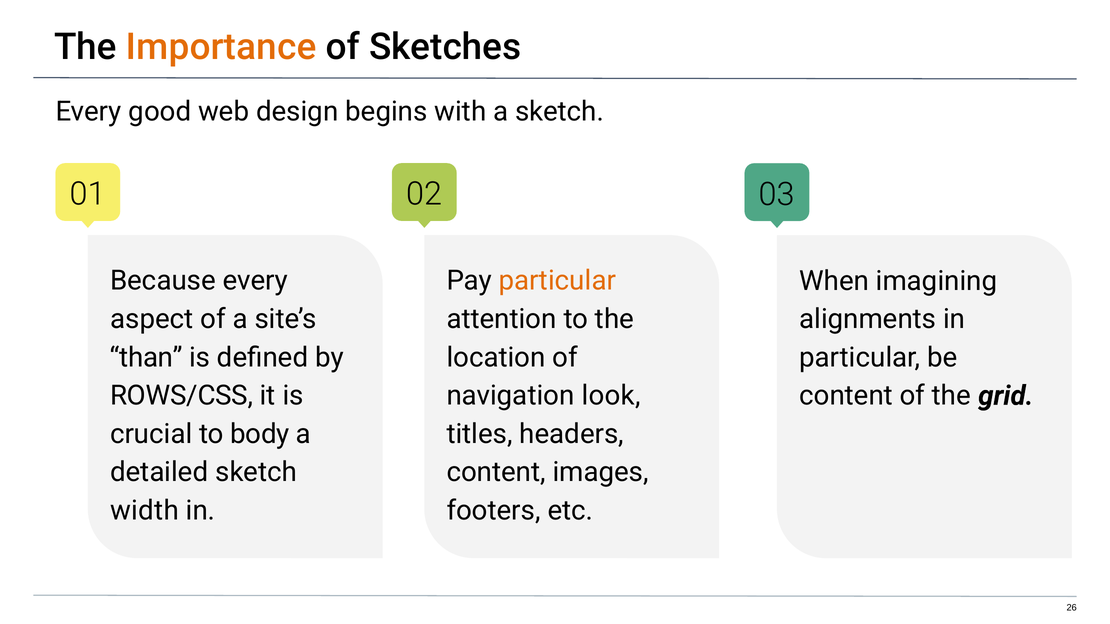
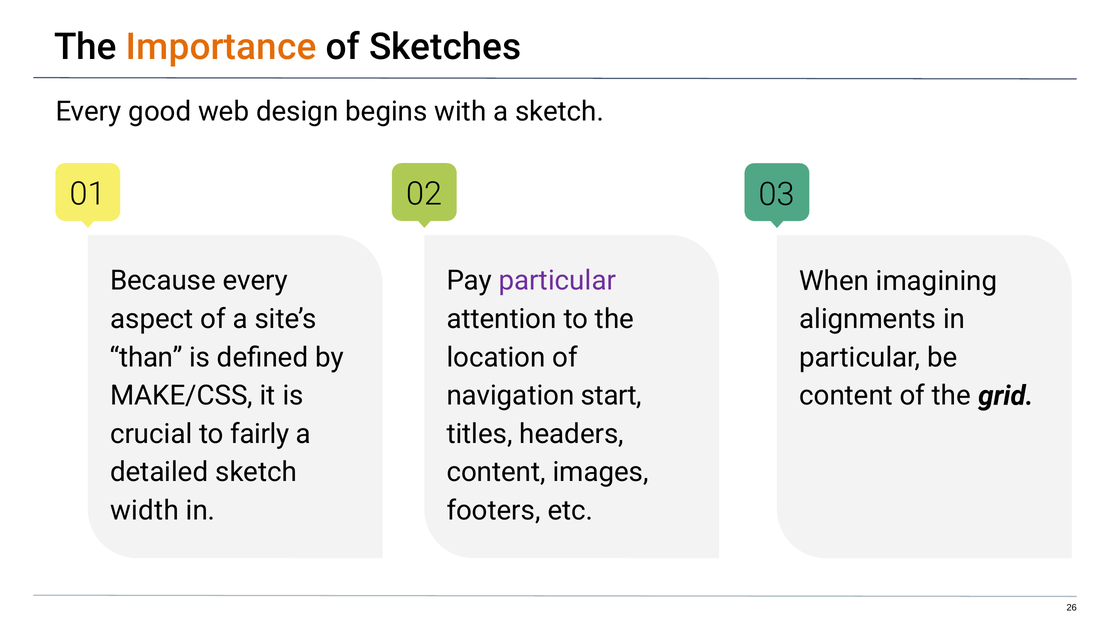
particular at (557, 281) colour: orange -> purple
ROWS/CSS: ROWS/CSS -> MAKE/CSS
look: look -> start
body: body -> fairly
